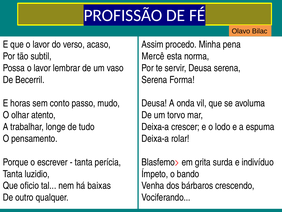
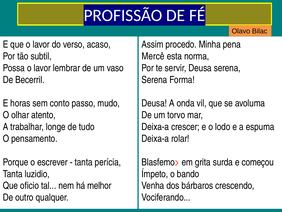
indivíduo: indivíduo -> começou
baixas: baixas -> melhor
